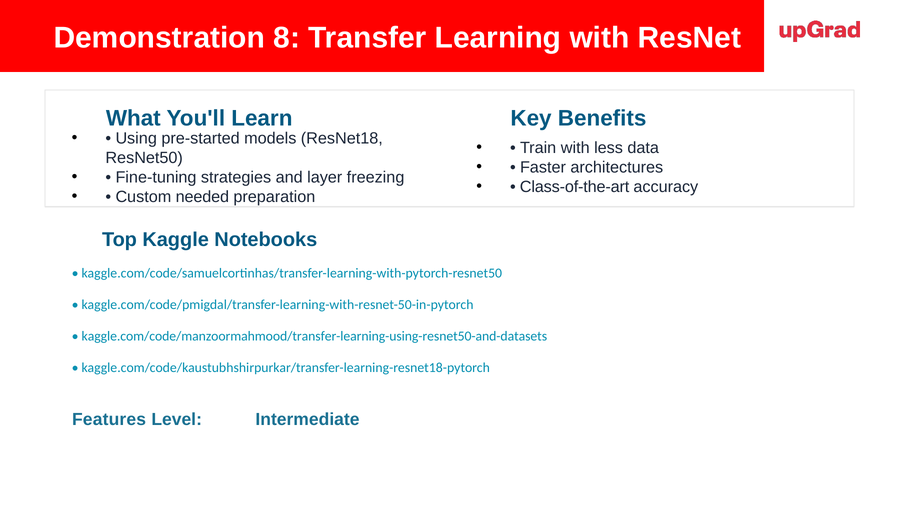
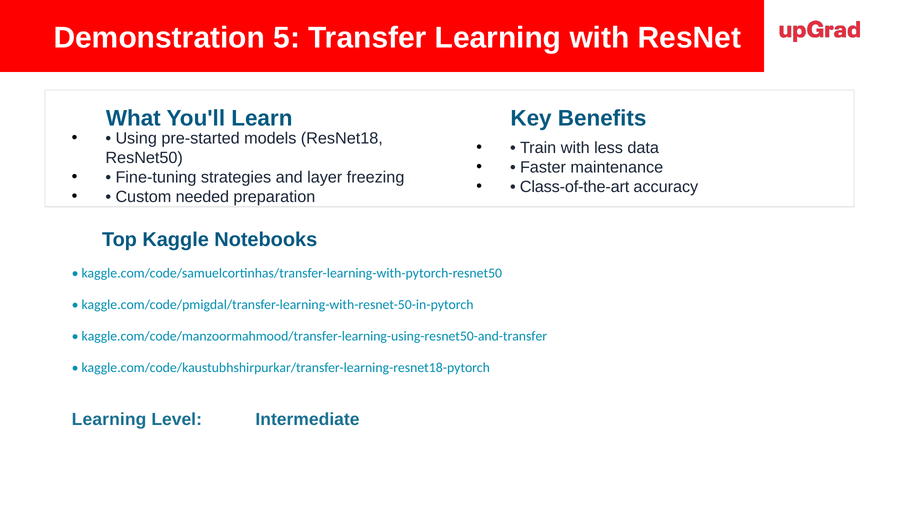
8: 8 -> 5
architectures: architectures -> maintenance
kaggle.com/code/manzoormahmood/transfer-learning-using-resnet50-and-datasets: kaggle.com/code/manzoormahmood/transfer-learning-using-resnet50-and-datasets -> kaggle.com/code/manzoormahmood/transfer-learning-using-resnet50-and-transfer
Features at (109, 419): Features -> Learning
